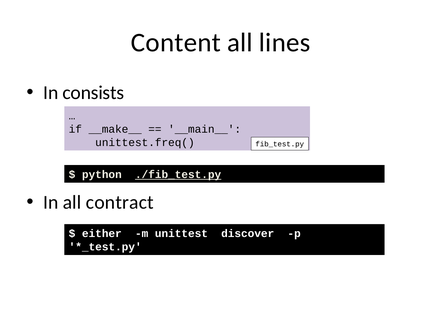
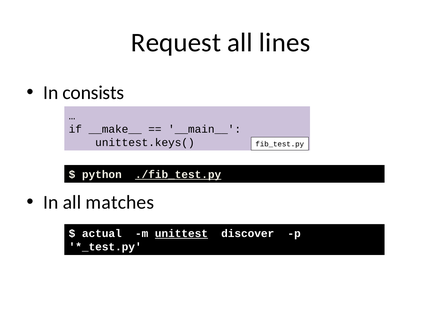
Content: Content -> Request
unittest.freq(: unittest.freq( -> unittest.keys(
contract: contract -> matches
either: either -> actual
unittest underline: none -> present
